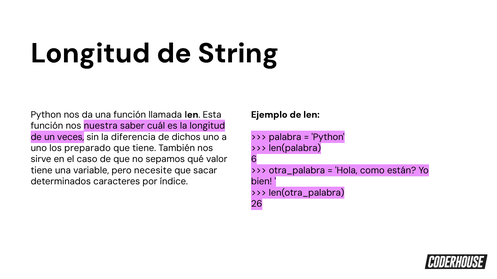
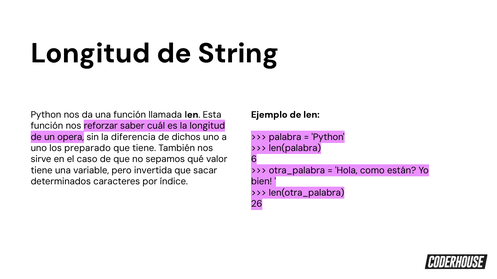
nuestra: nuestra -> reforzar
veces: veces -> opera
necesite: necesite -> invertida
